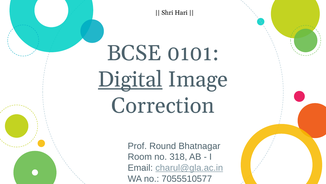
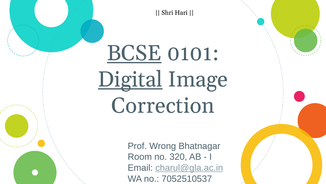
BCSE underline: none -> present
Round: Round -> Wrong
318: 318 -> 320
7055510577: 7055510577 -> 7052510537
